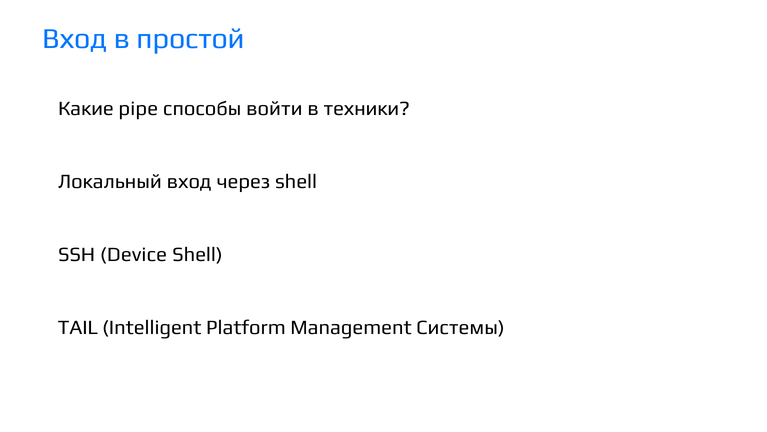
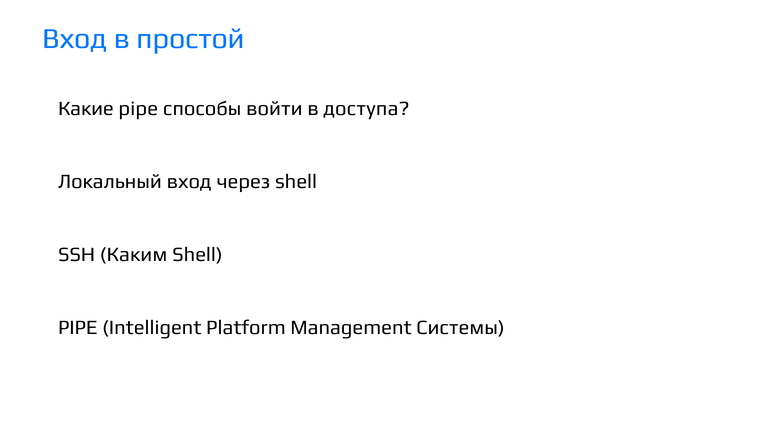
техники: техники -> доступа
Device: Device -> Каким
TAIL at (78, 327): TAIL -> PIPE
